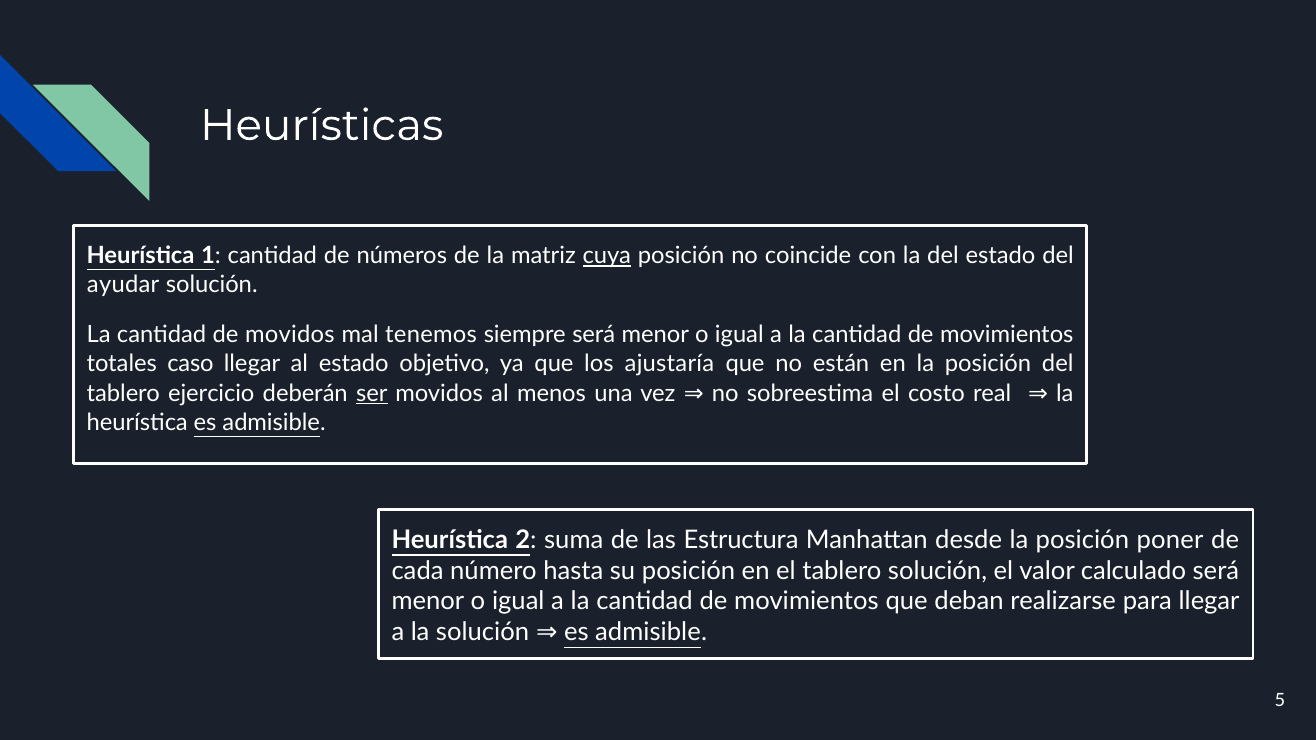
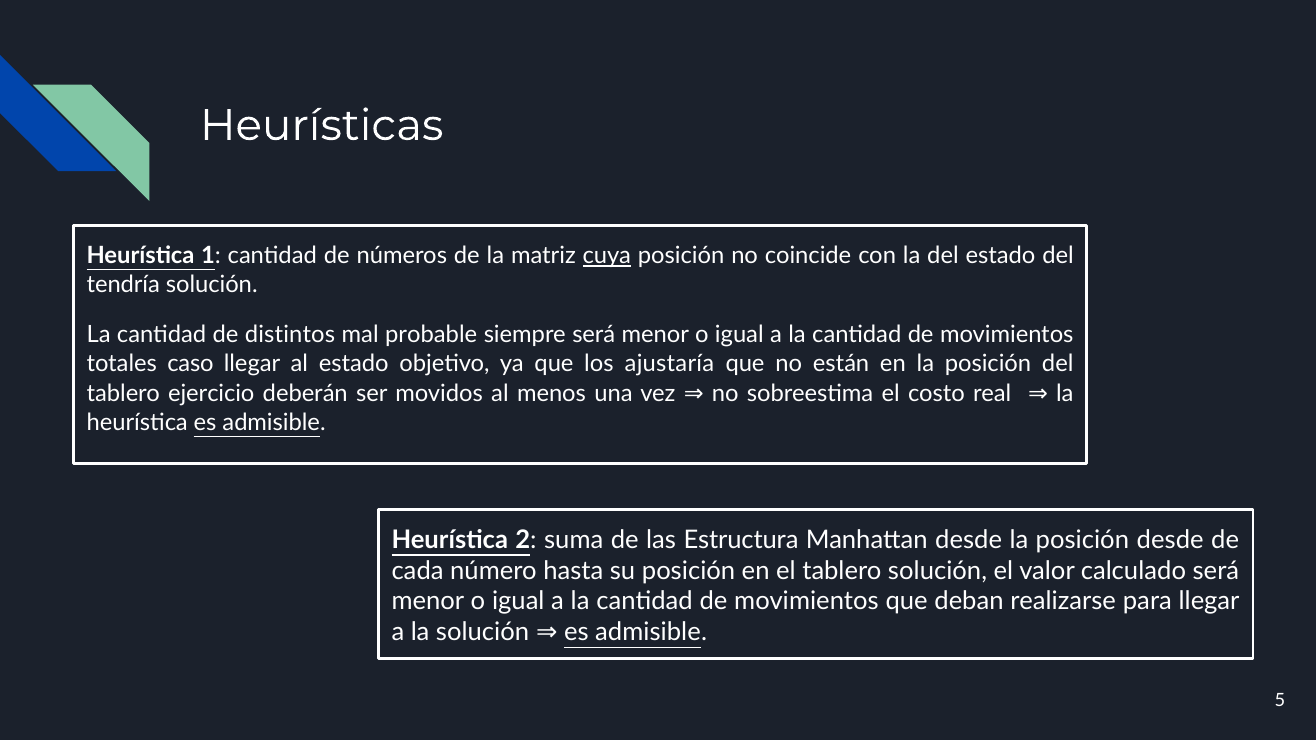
ayudar: ayudar -> tendría
de movidos: movidos -> distintos
tenemos: tenemos -> probable
ser underline: present -> none
posición poner: poner -> desde
